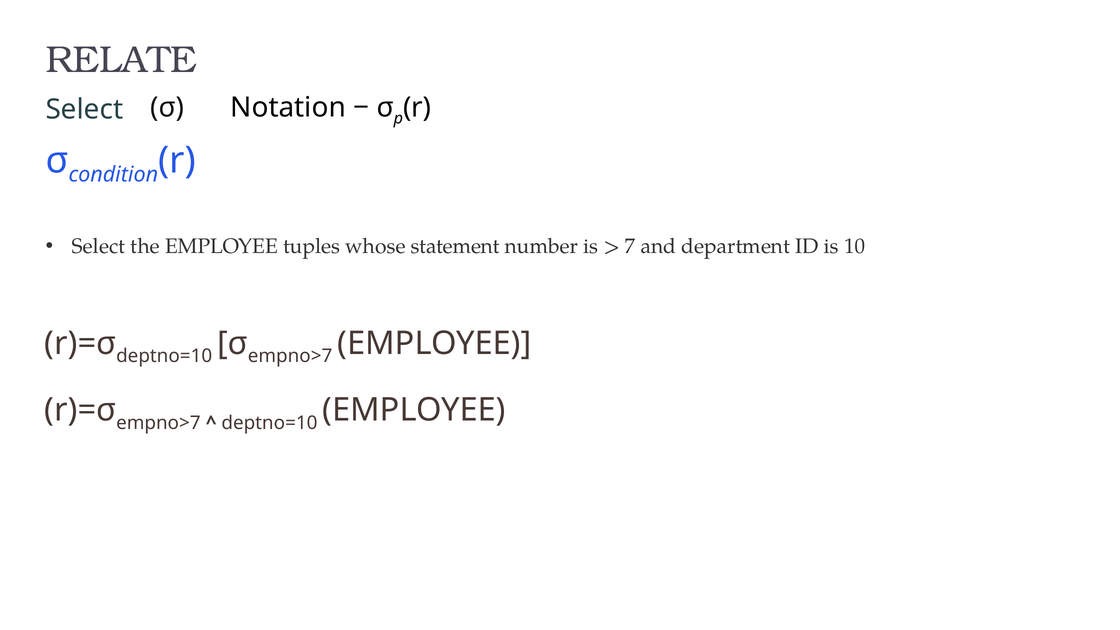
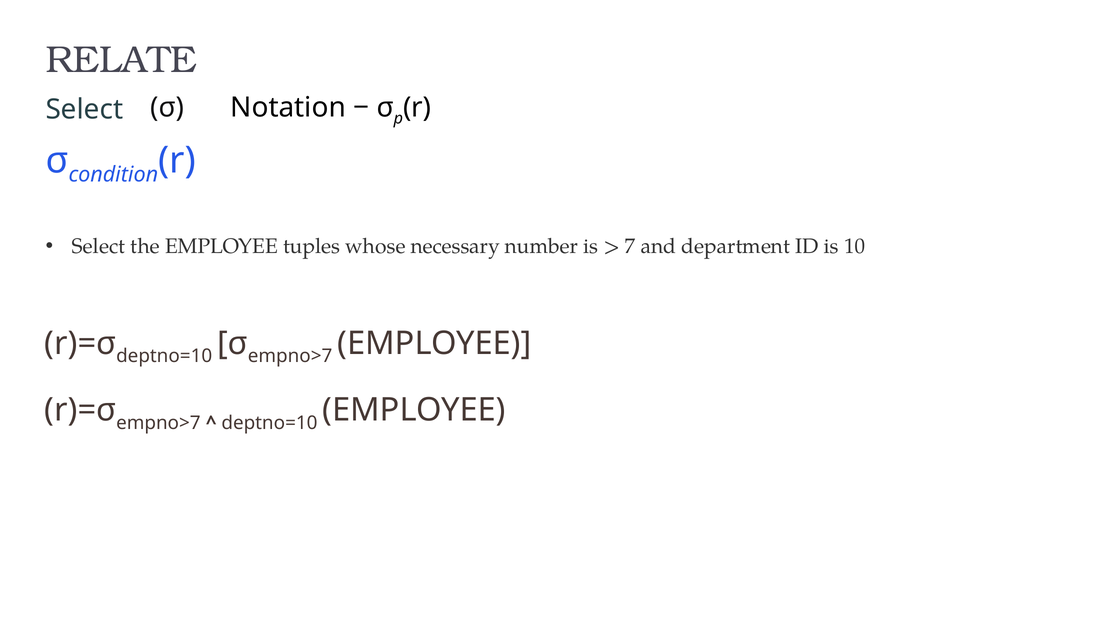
statement: statement -> necessary
